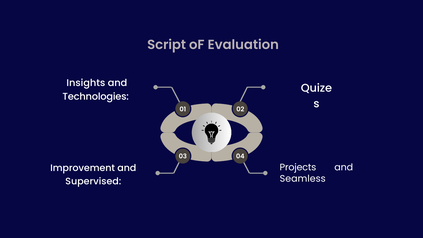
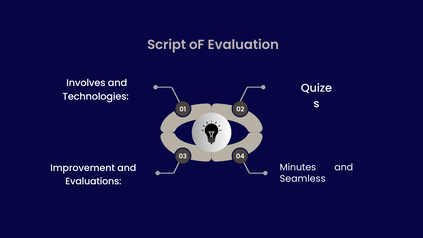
Insights: Insights -> Involves
Projects: Projects -> Minutes
Supervised: Supervised -> Evaluations
